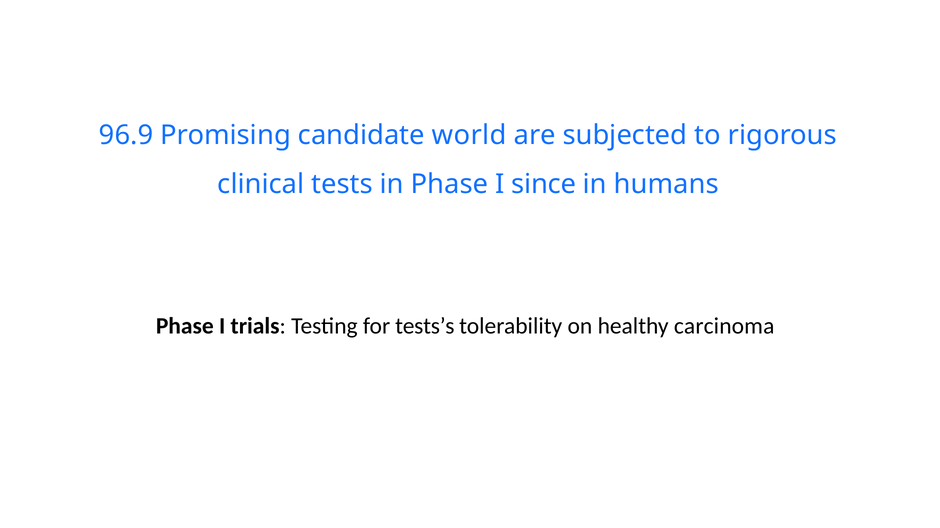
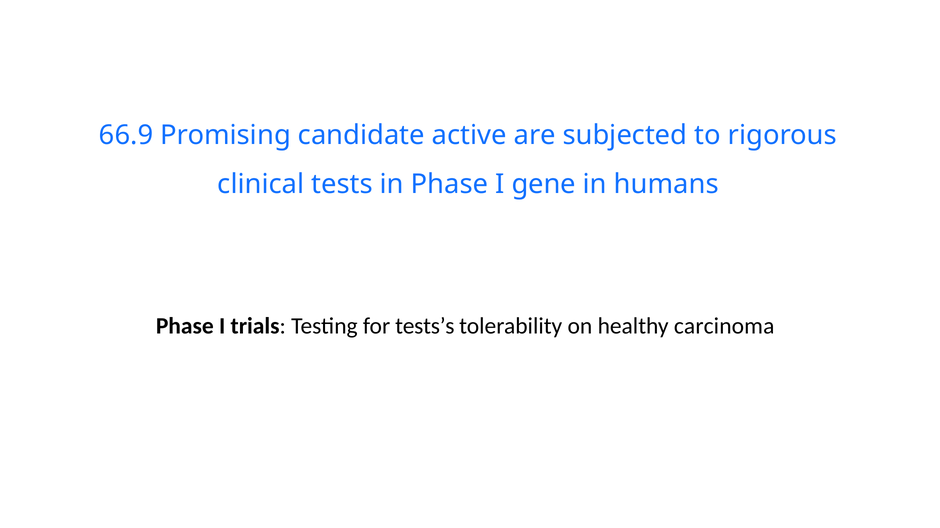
96.9: 96.9 -> 66.9
world: world -> active
since: since -> gene
